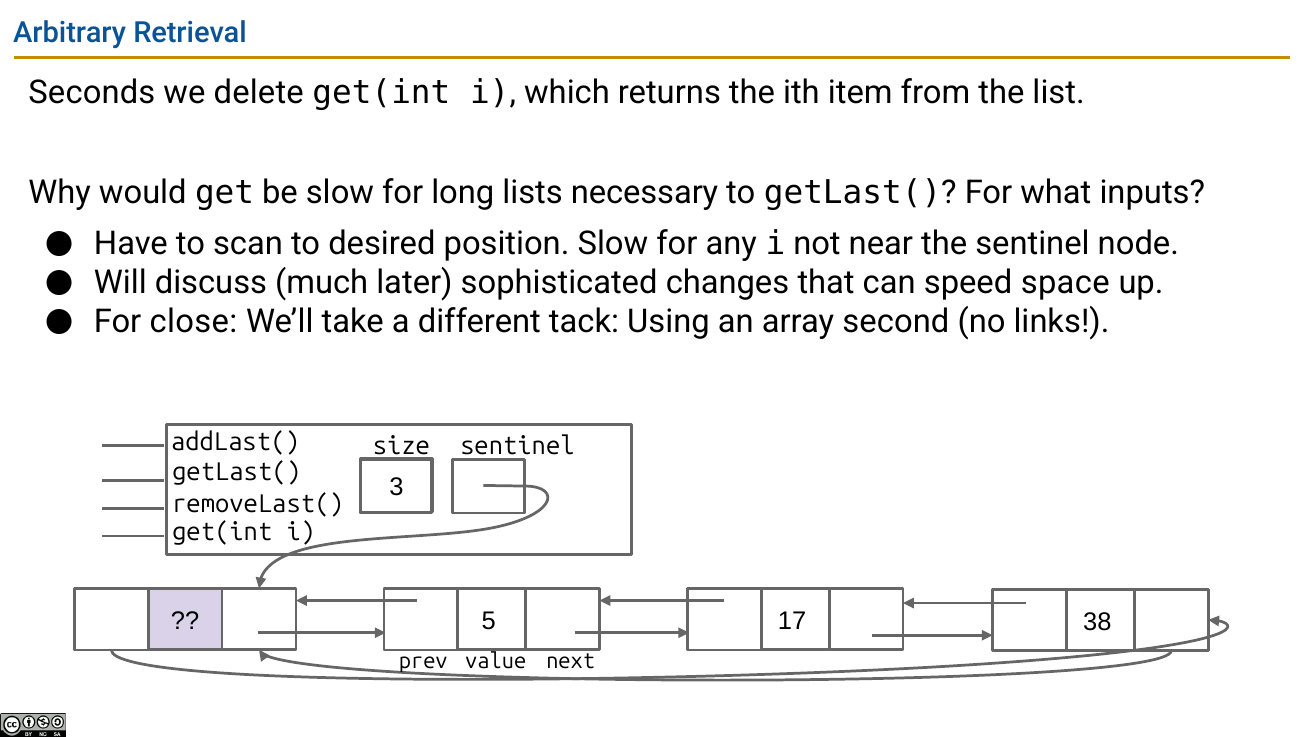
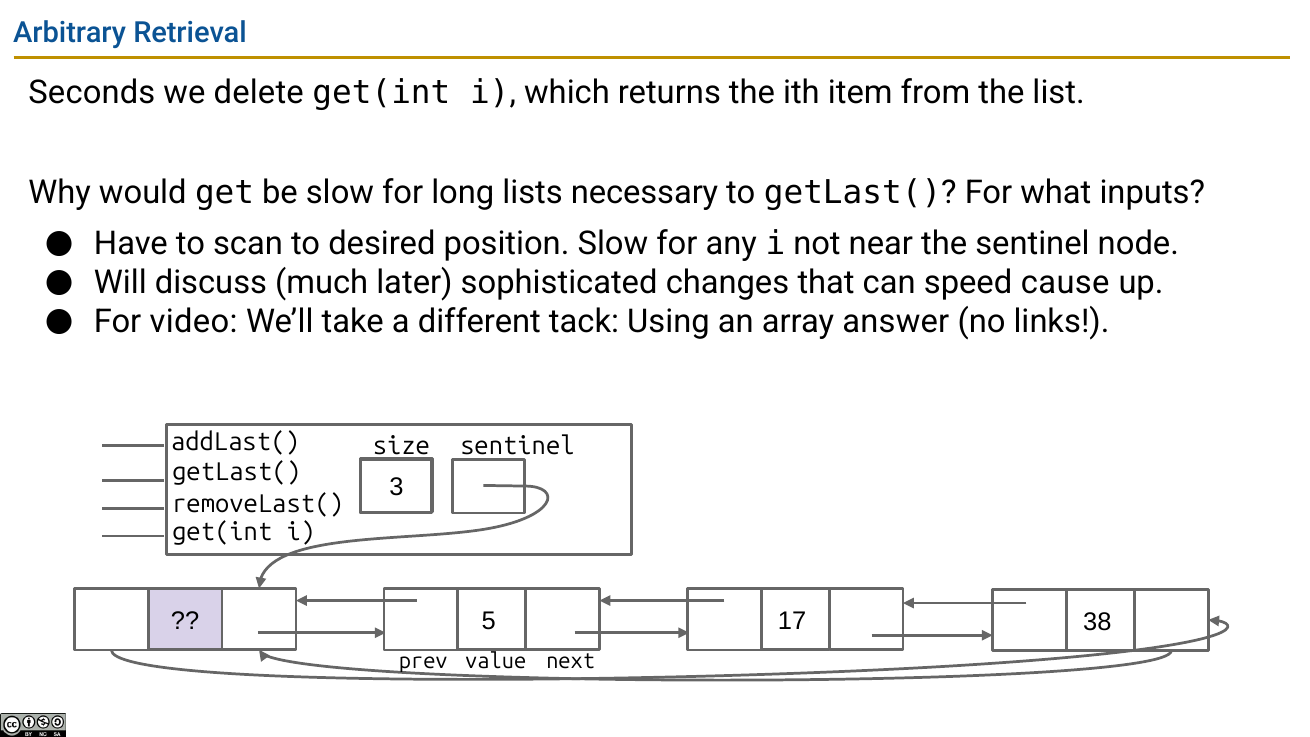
space: space -> cause
close: close -> video
second: second -> answer
